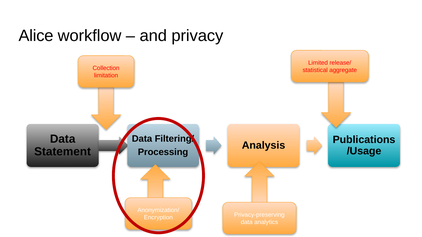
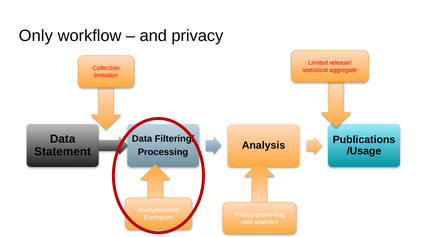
Alice: Alice -> Only
